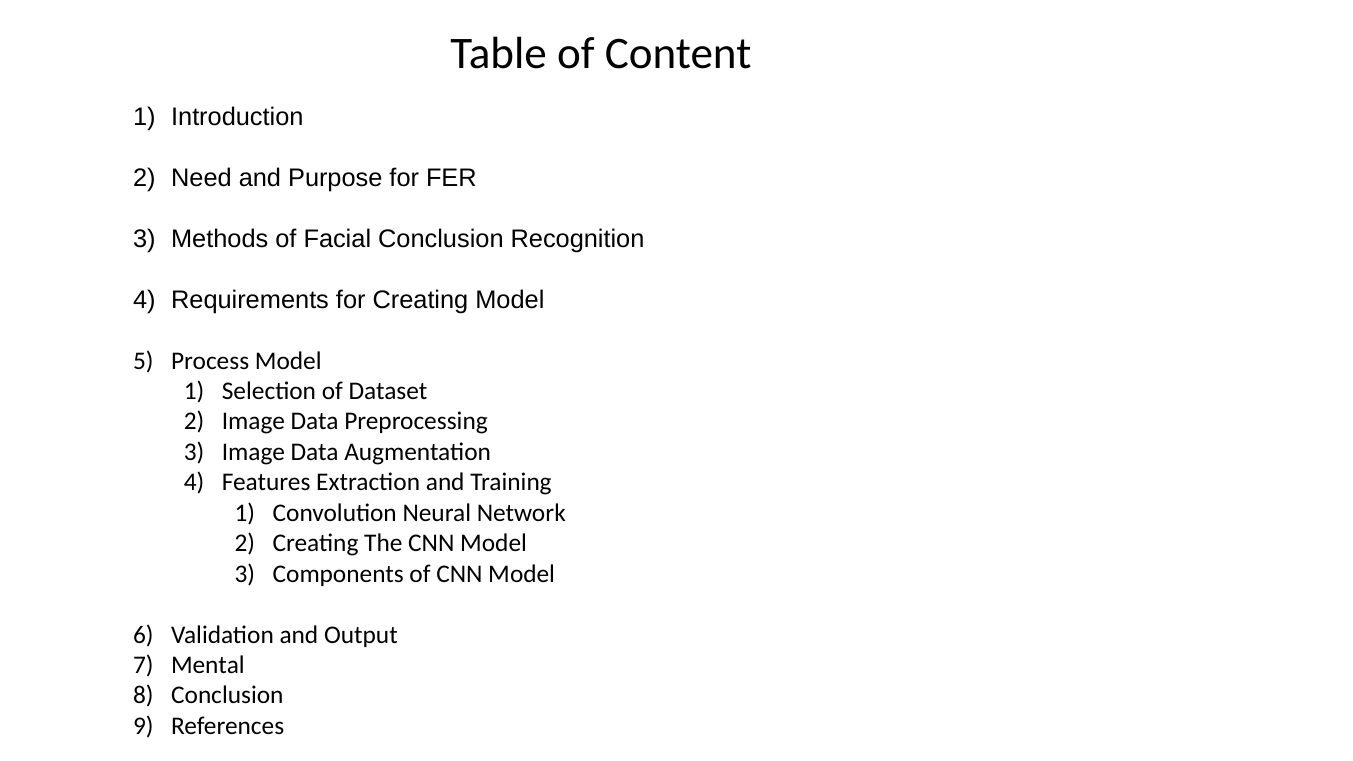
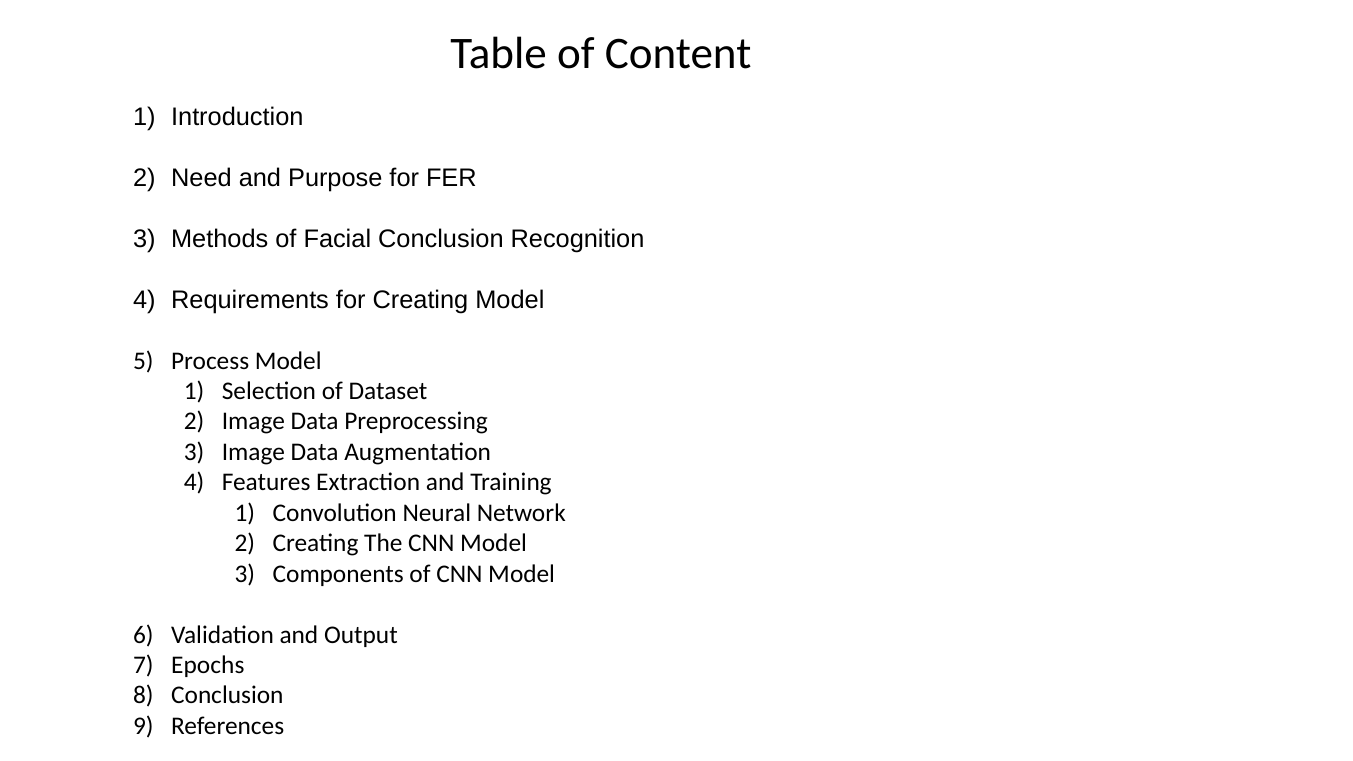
Mental: Mental -> Epochs
